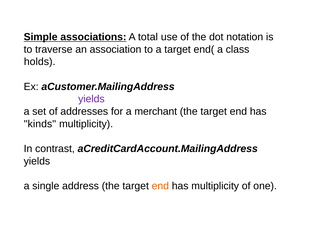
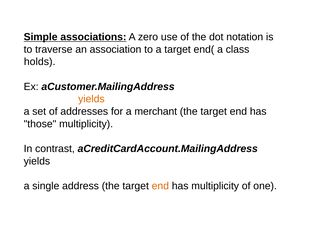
total: total -> zero
yields at (91, 99) colour: purple -> orange
kinds: kinds -> those
